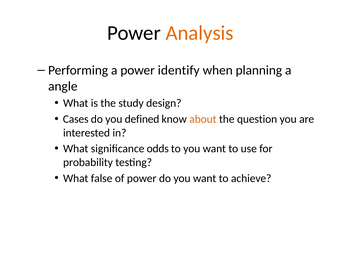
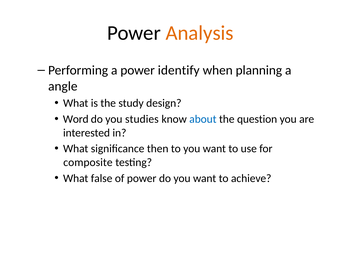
Cases: Cases -> Word
defined: defined -> studies
about colour: orange -> blue
odds: odds -> then
probability: probability -> composite
